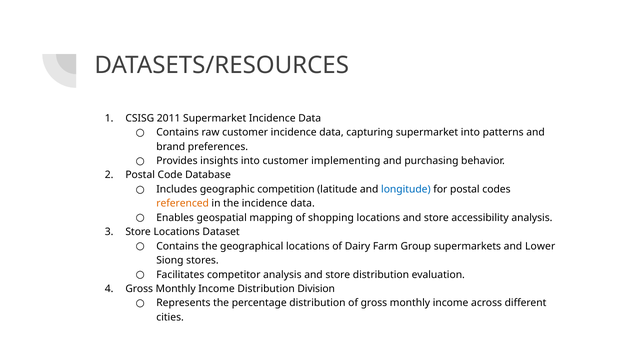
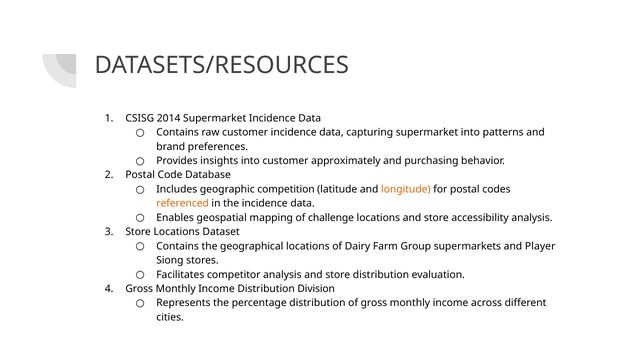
2011: 2011 -> 2014
implementing: implementing -> approximately
longitude colour: blue -> orange
shopping: shopping -> challenge
Lower: Lower -> Player
